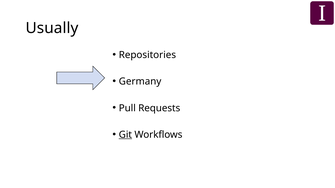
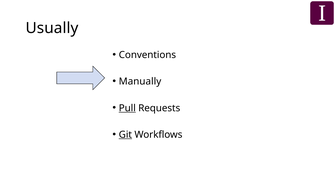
Repositories: Repositories -> Conventions
Germany: Germany -> Manually
Pull underline: none -> present
